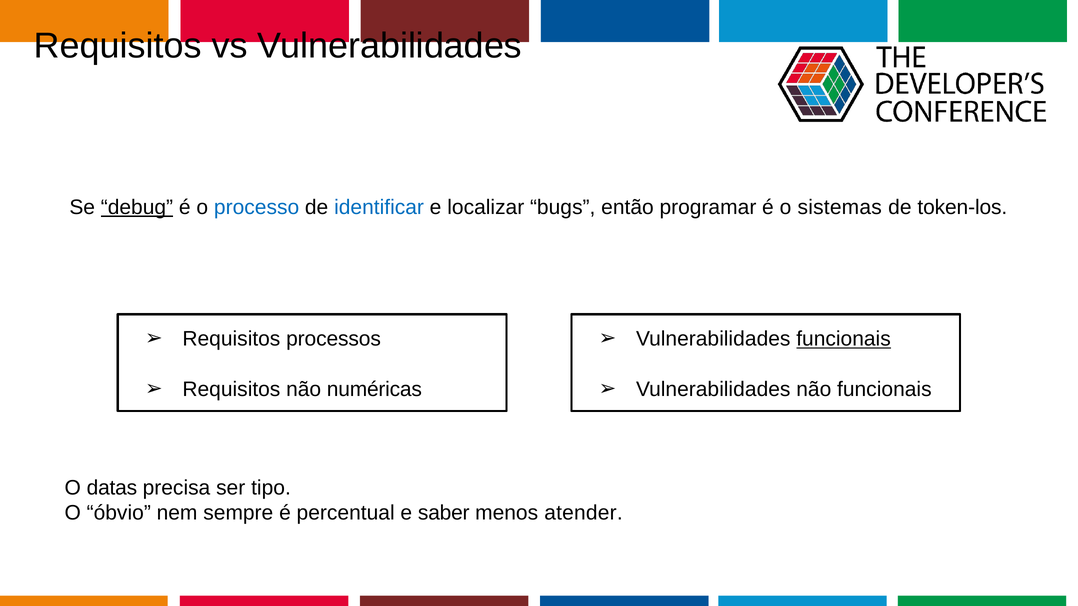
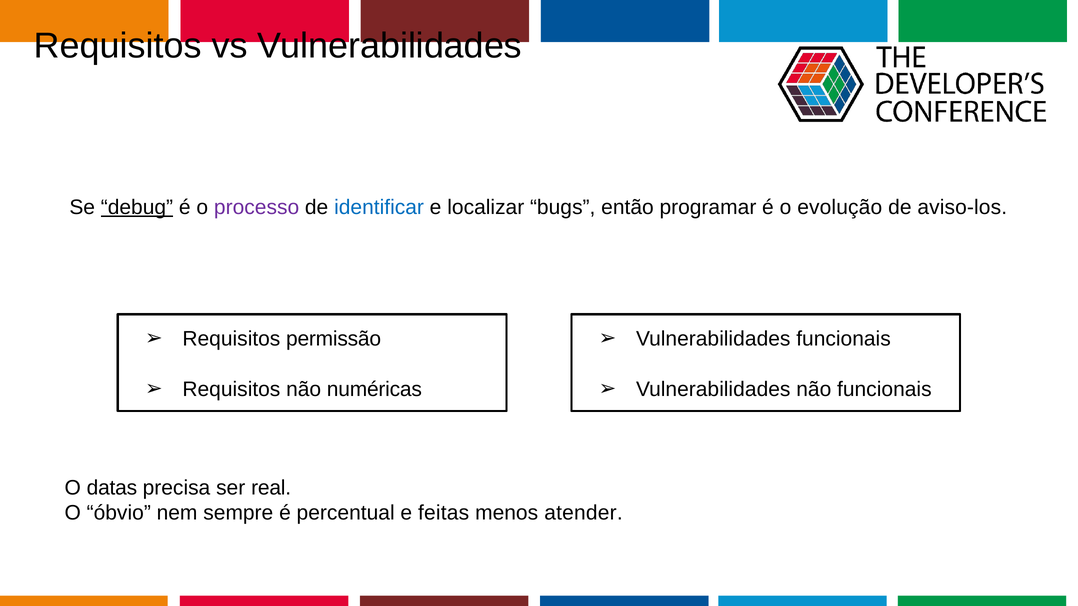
processo colour: blue -> purple
sistemas: sistemas -> evolução
token-los: token-los -> aviso-los
processos: processos -> permissão
funcionais at (844, 339) underline: present -> none
tipo: tipo -> real
saber: saber -> feitas
